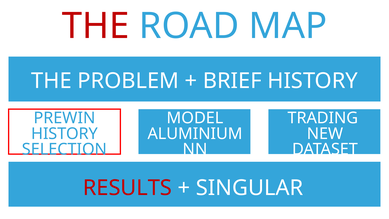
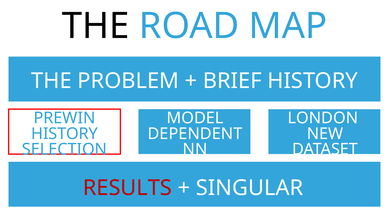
THE at (96, 26) colour: red -> black
TRADING: TRADING -> LONDON
ALUMINIUM: ALUMINIUM -> DEPENDENT
